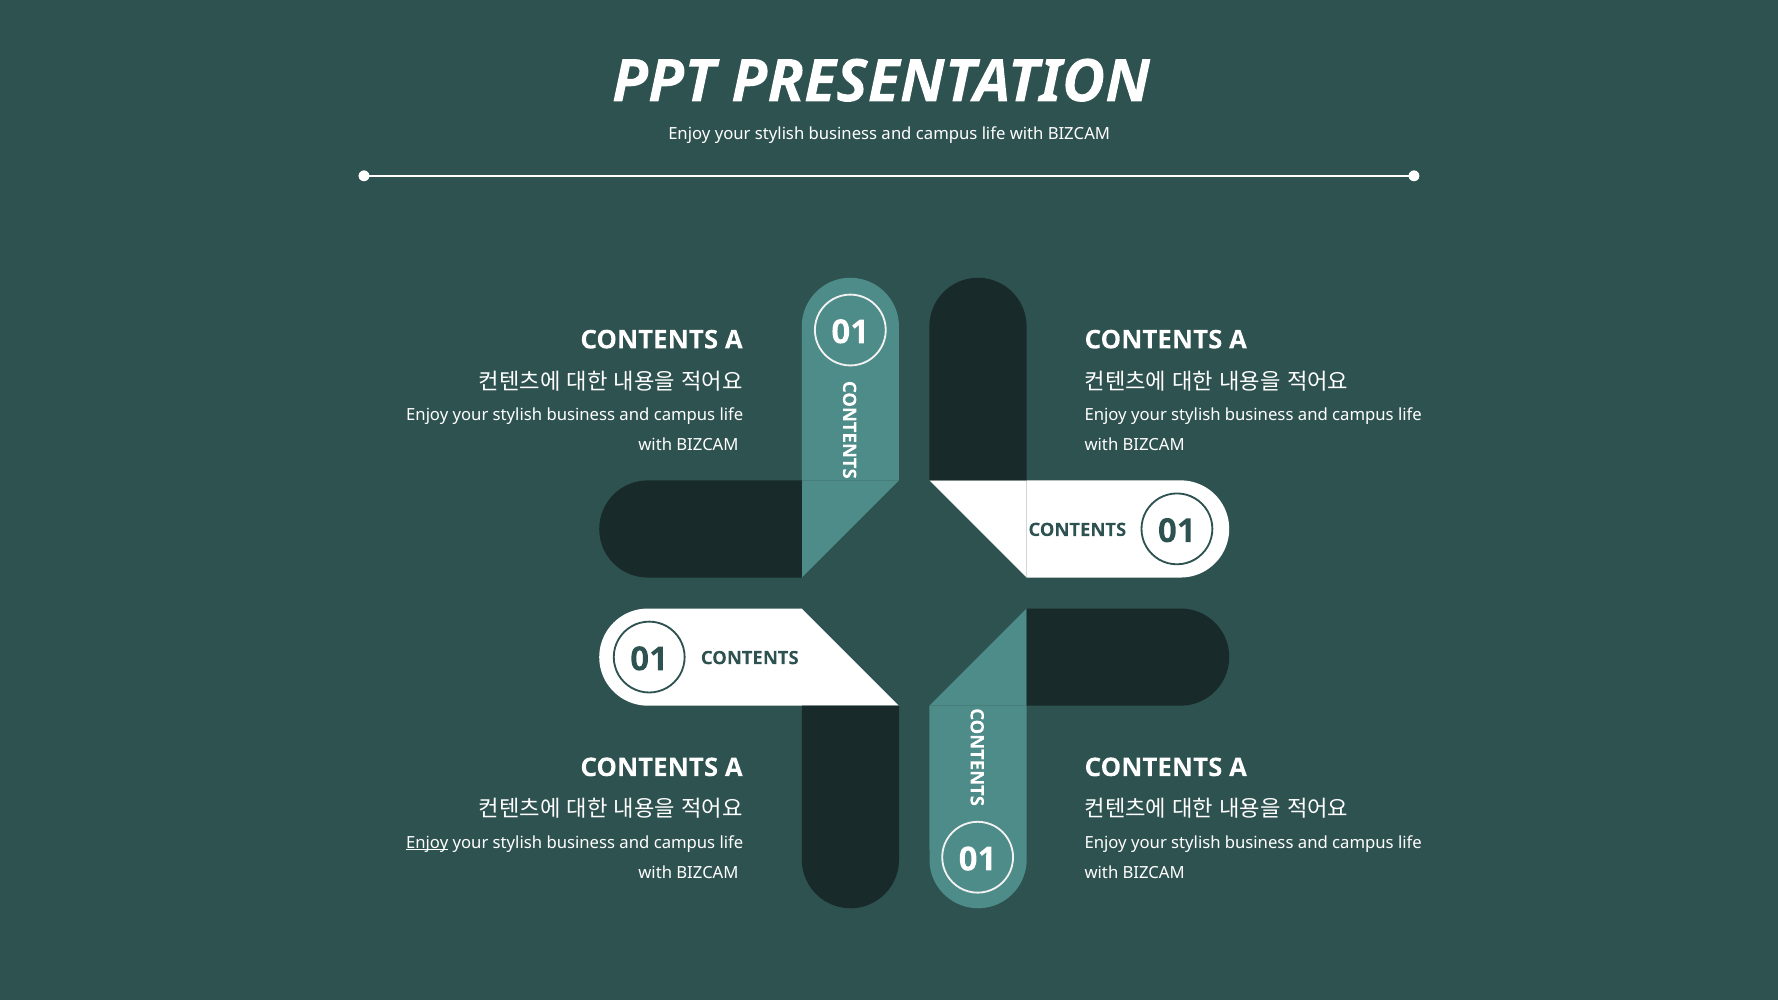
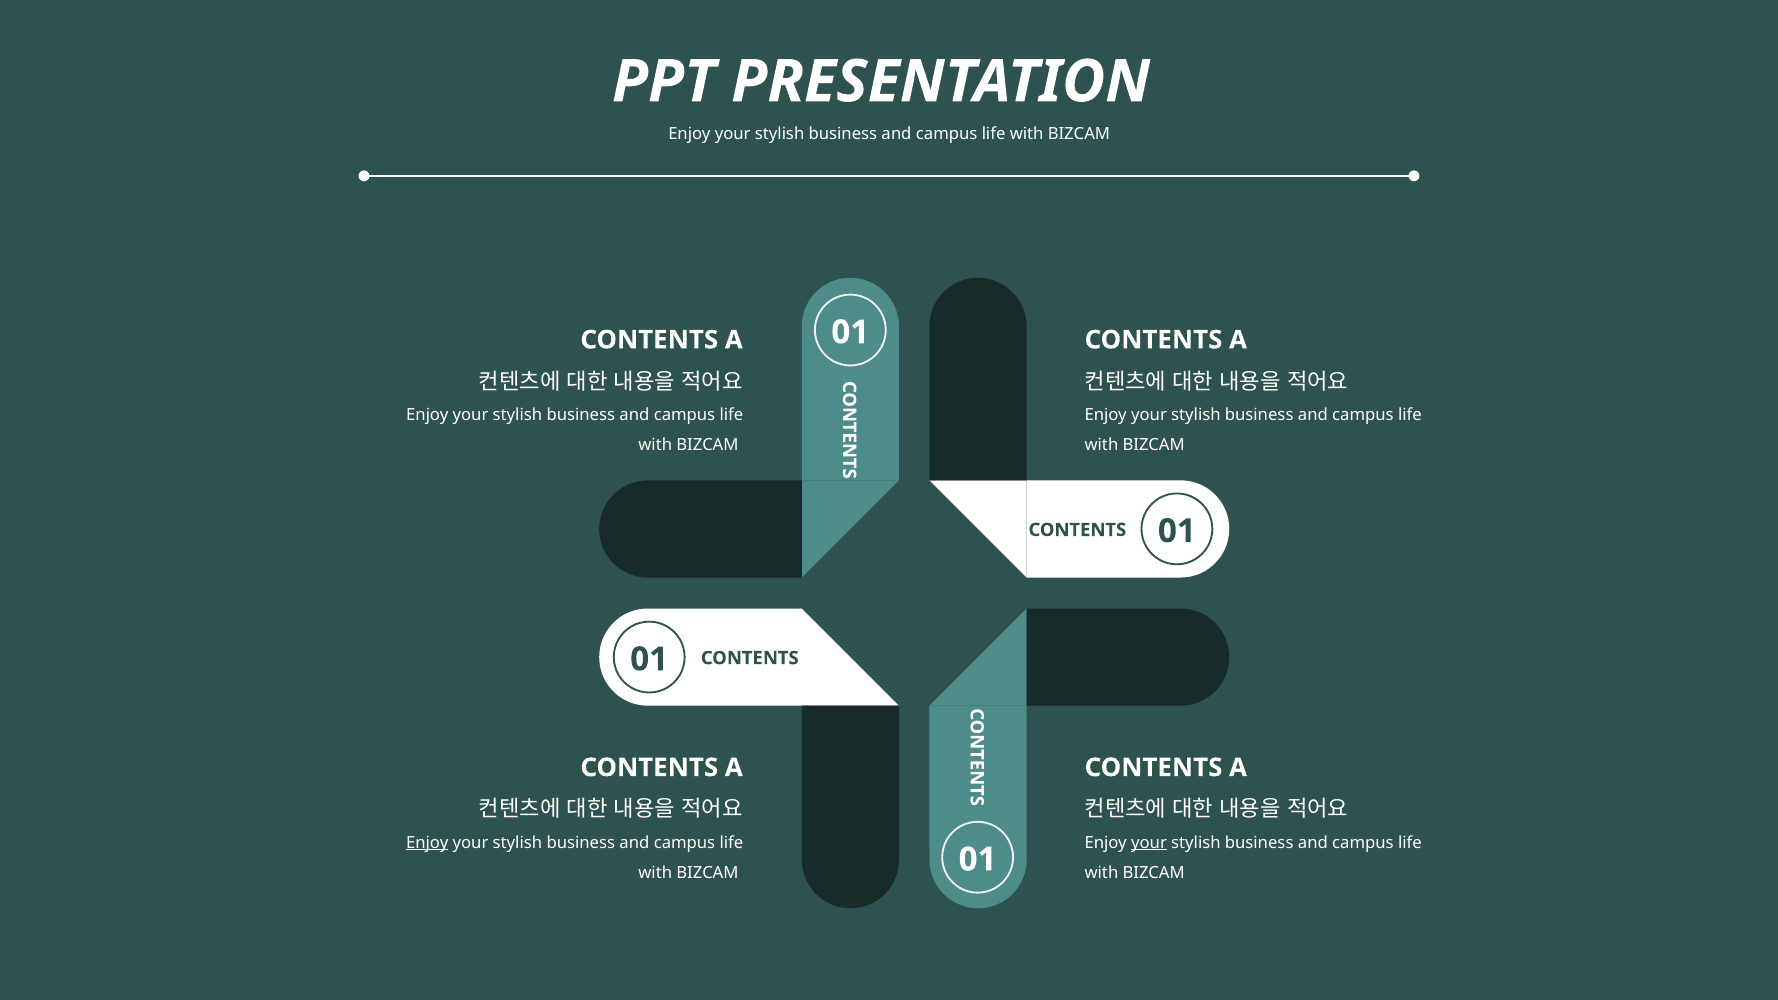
your at (1149, 843) underline: none -> present
